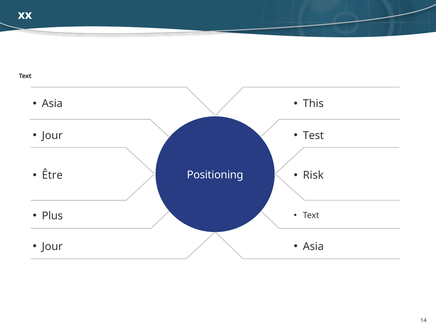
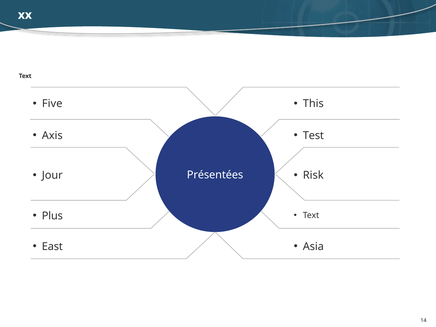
Asia at (52, 104): Asia -> Five
Jour at (52, 136): Jour -> Axis
Être: Être -> Jour
Positioning: Positioning -> Présentées
Jour at (52, 247): Jour -> East
